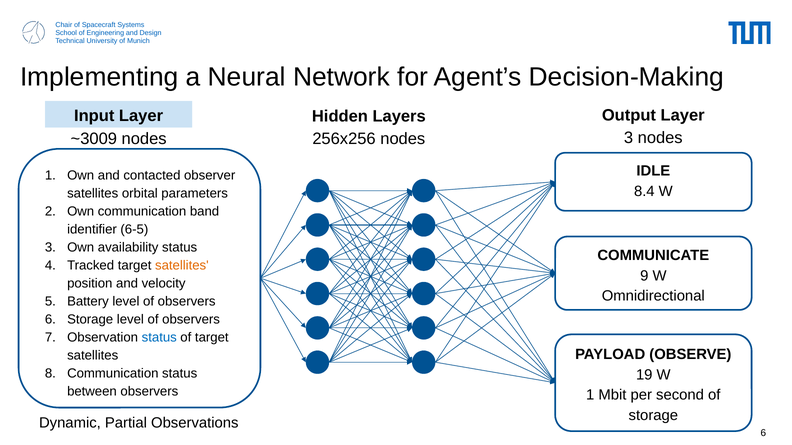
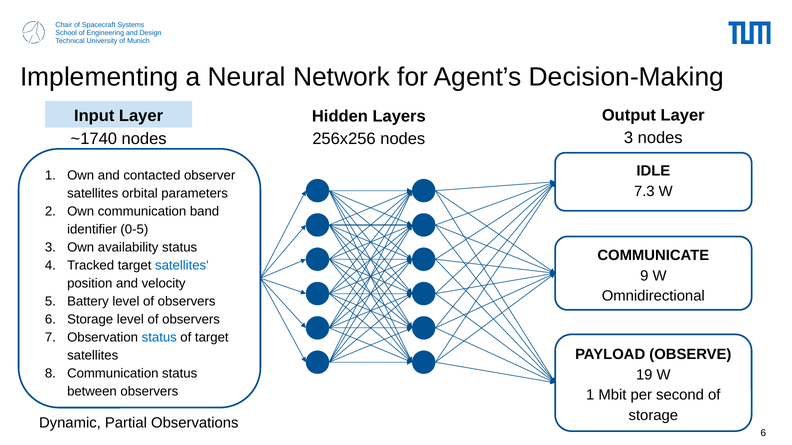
~3009: ~3009 -> ~1740
8.4: 8.4 -> 7.3
6-5: 6-5 -> 0-5
satellites at (182, 266) colour: orange -> blue
